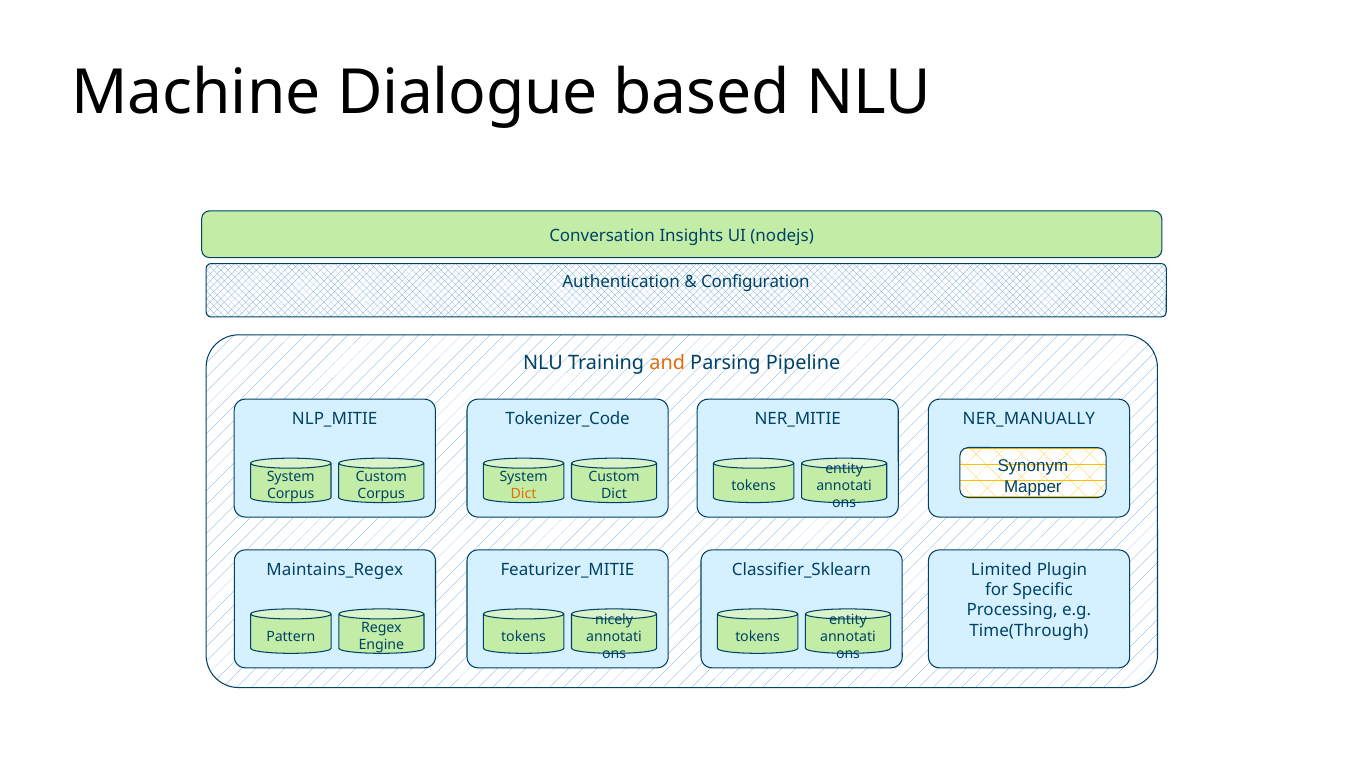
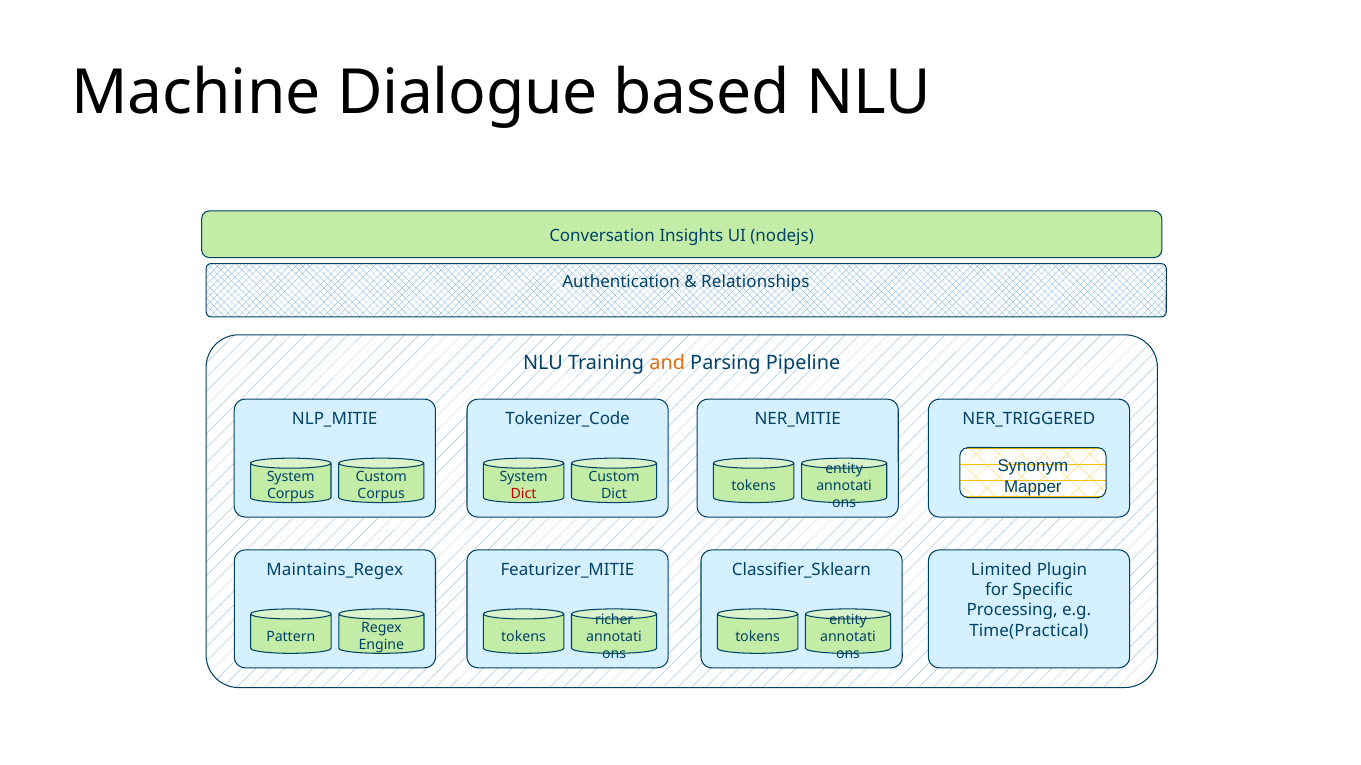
Configuration: Configuration -> Relationships
NER_MANUALLY: NER_MANUALLY -> NER_TRIGGERED
Dict at (524, 494) colour: orange -> red
nicely: nicely -> richer
Time(Through: Time(Through -> Time(Practical
